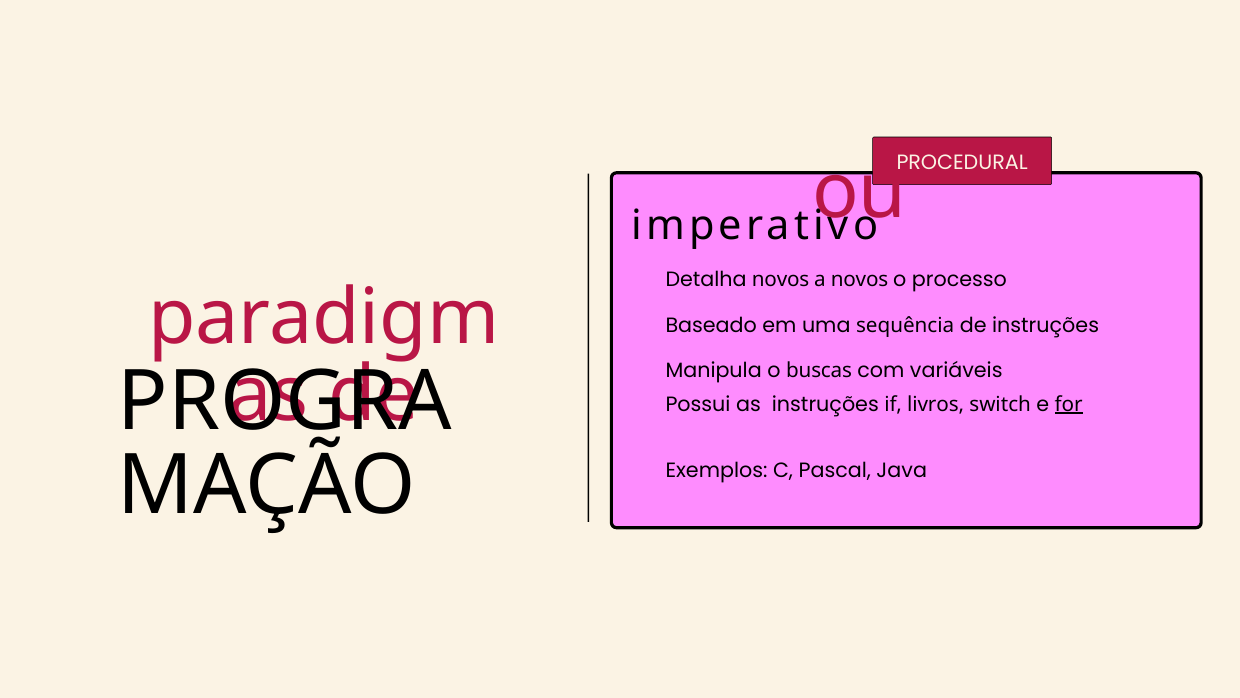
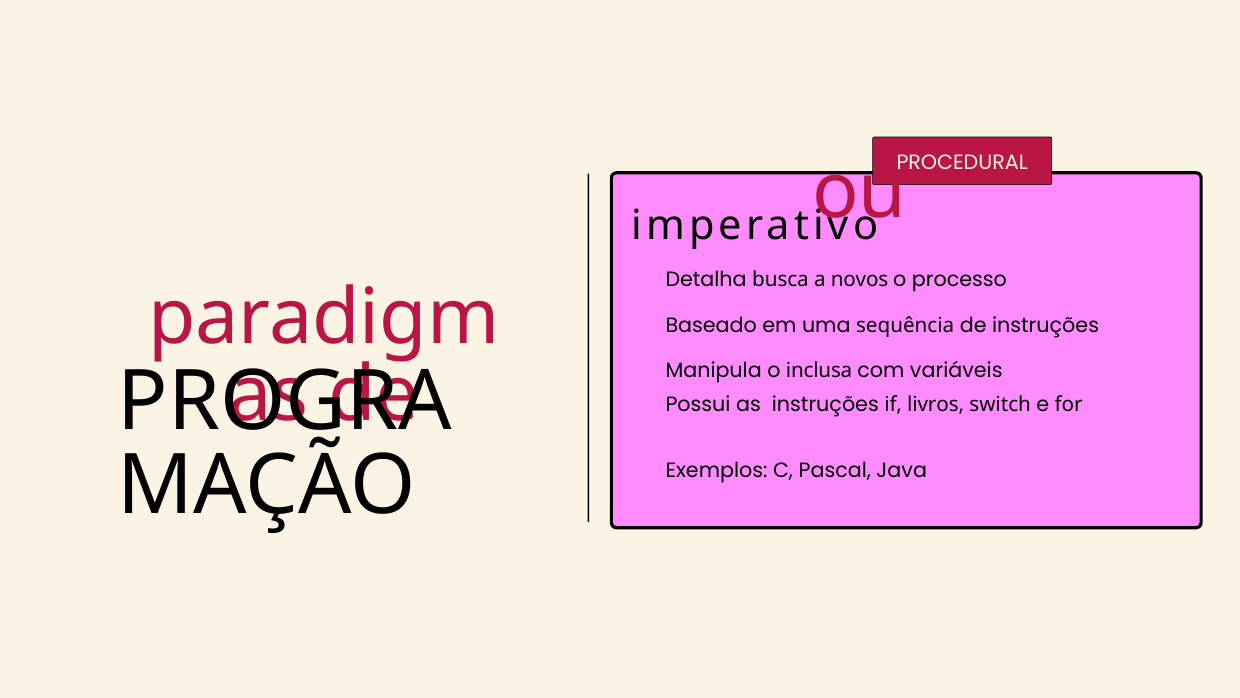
Detalha novos: novos -> busca
buscas: buscas -> inclusa
for underline: present -> none
